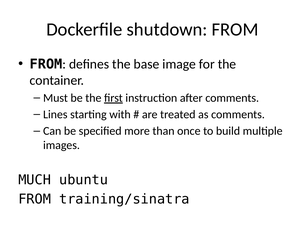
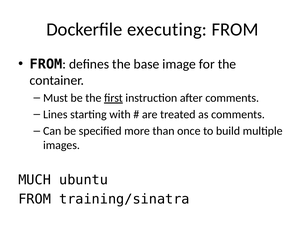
shutdown: shutdown -> executing
